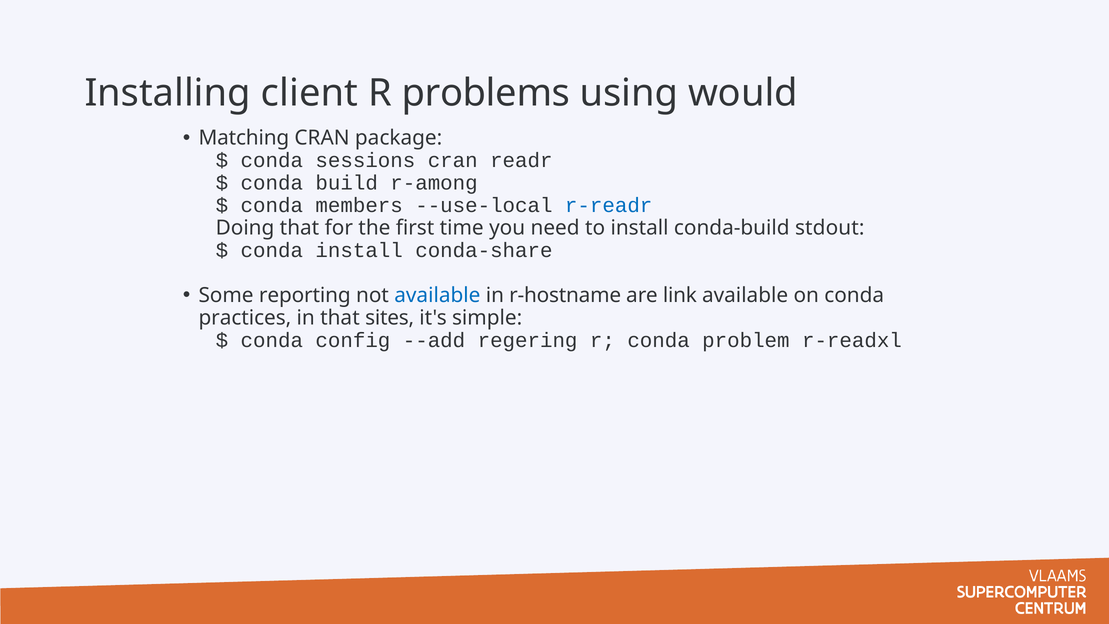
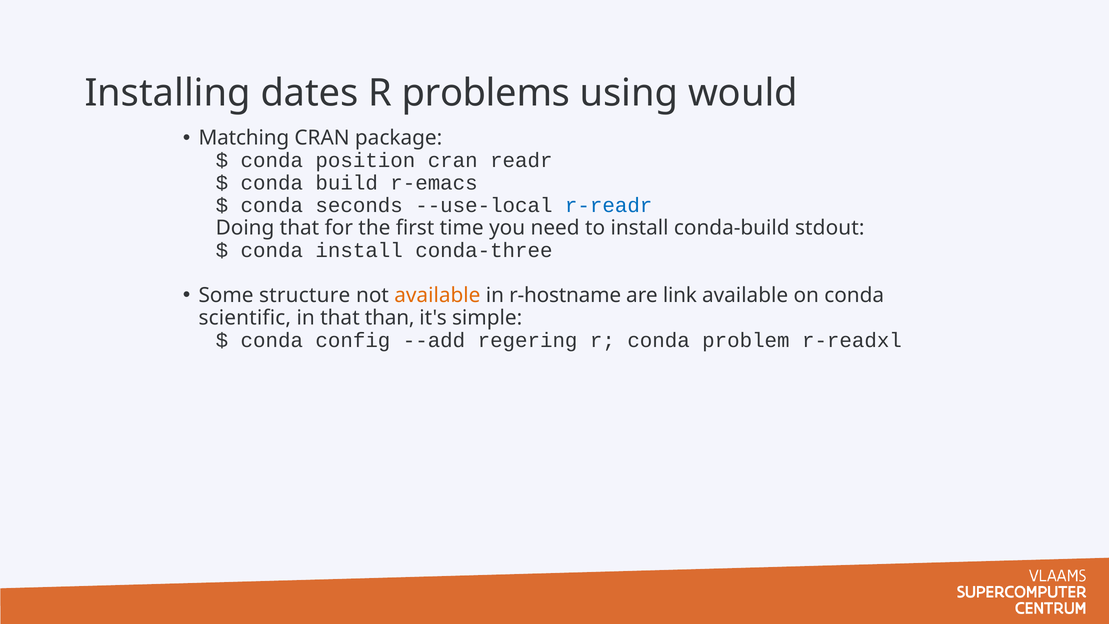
client: client -> dates
sessions: sessions -> position
r-among: r-among -> r-emacs
members: members -> seconds
conda-share: conda-share -> conda-three
reporting: reporting -> structure
available at (437, 295) colour: blue -> orange
practices: practices -> scientific
sites: sites -> than
